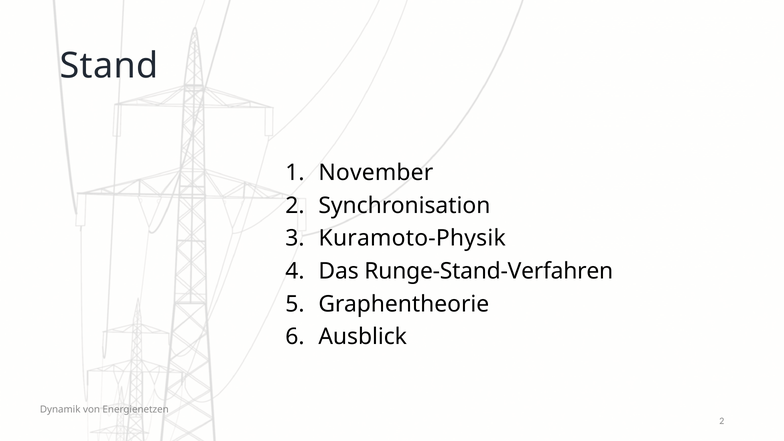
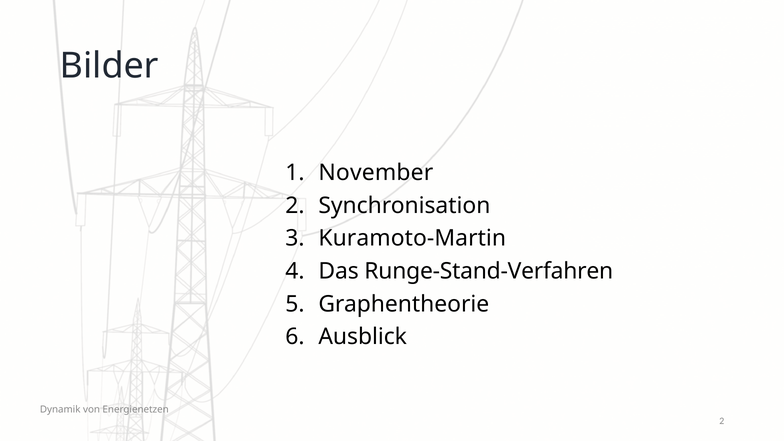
Stand: Stand -> Bilder
Kuramoto-Physik: Kuramoto-Physik -> Kuramoto-Martin
